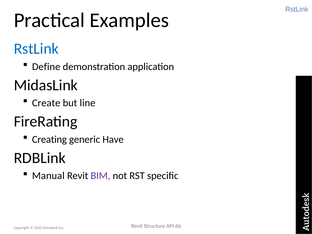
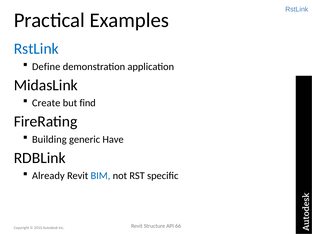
line: line -> find
Creating: Creating -> Building
Manual: Manual -> Already
BIM colour: purple -> blue
